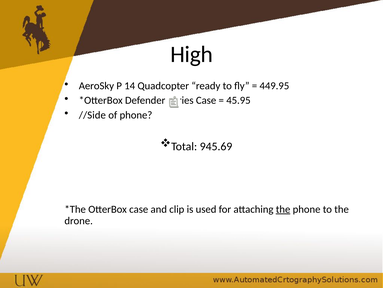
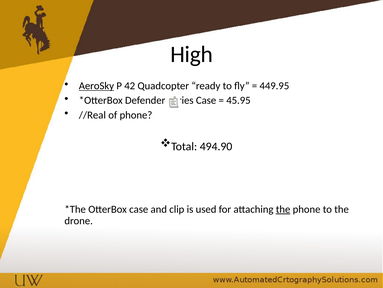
AeroSky underline: none -> present
14: 14 -> 42
//Side: //Side -> //Real
945.69: 945.69 -> 494.90
